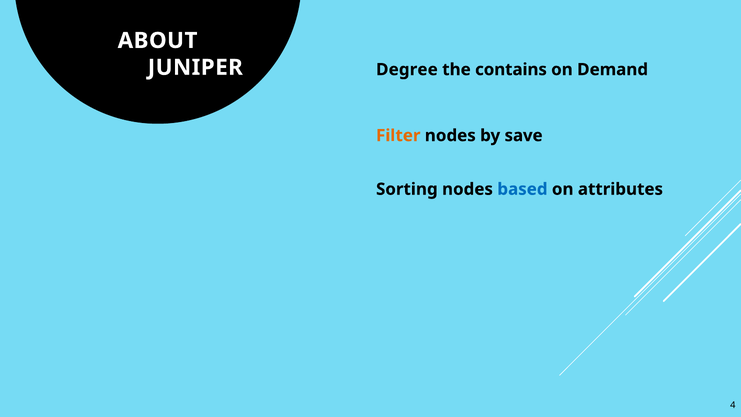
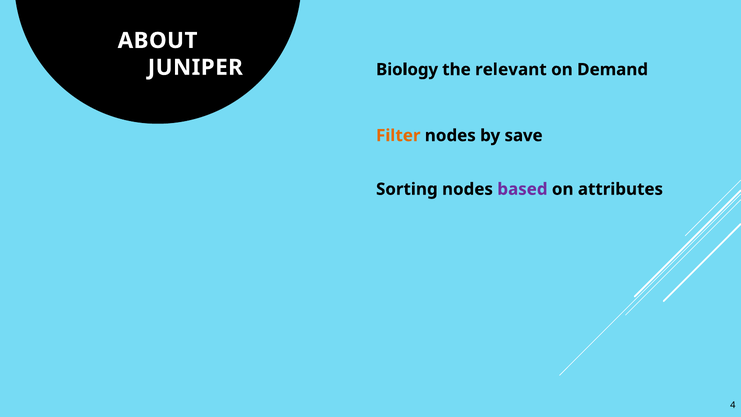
Degree: Degree -> Biology
contains: contains -> relevant
based colour: blue -> purple
